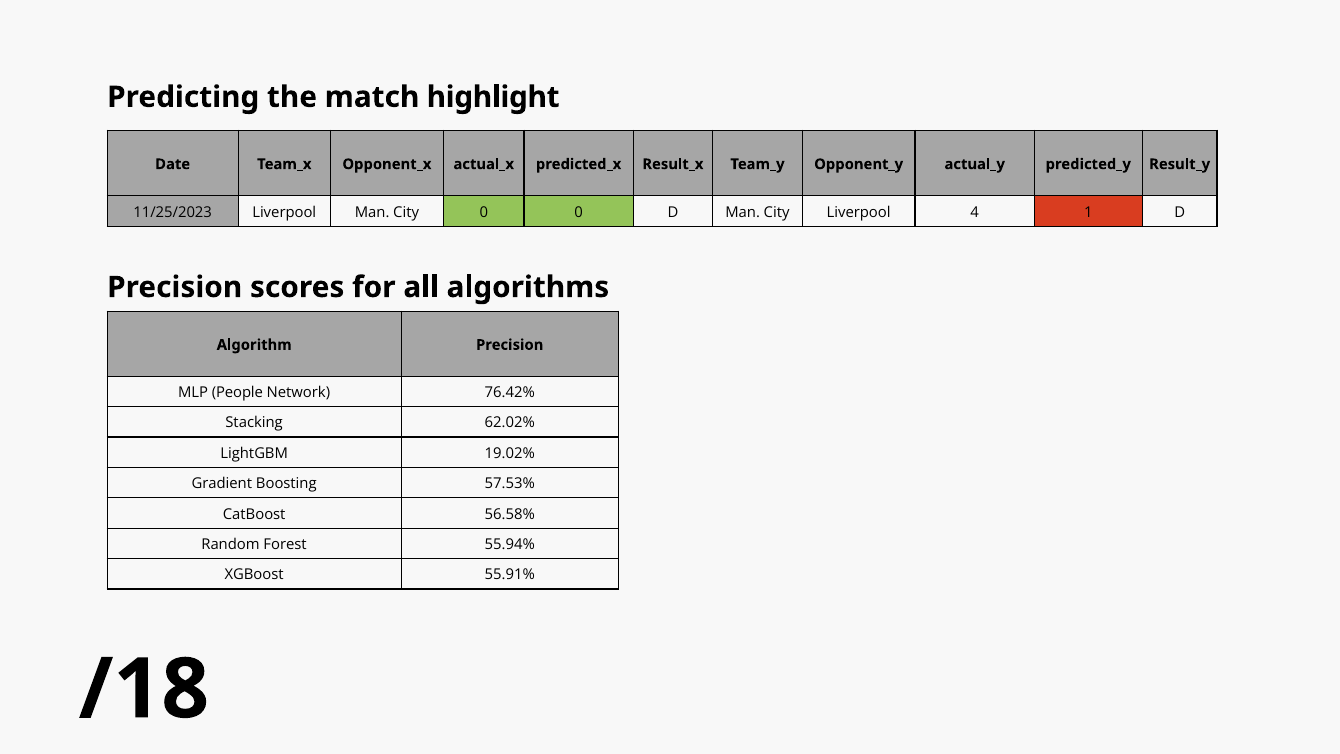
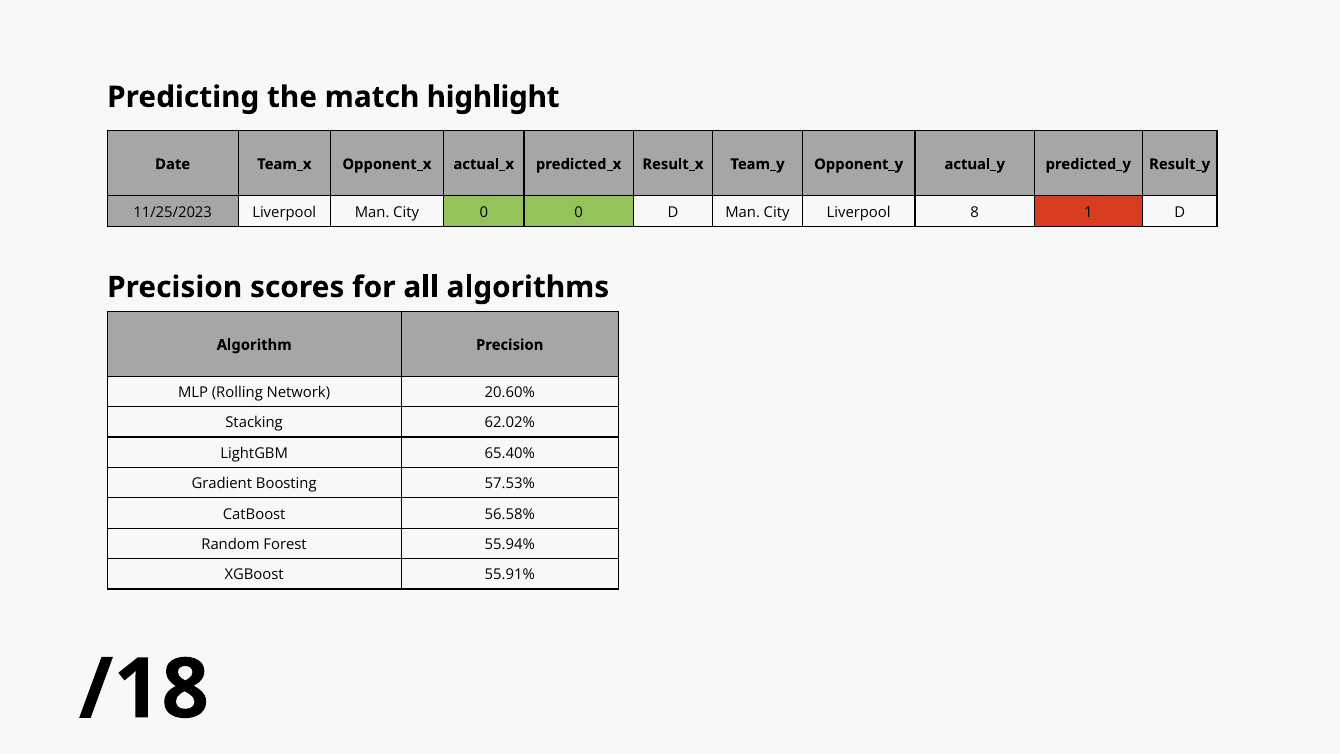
4: 4 -> 8
People: People -> Rolling
76.42%: 76.42% -> 20.60%
19.02%: 19.02% -> 65.40%
